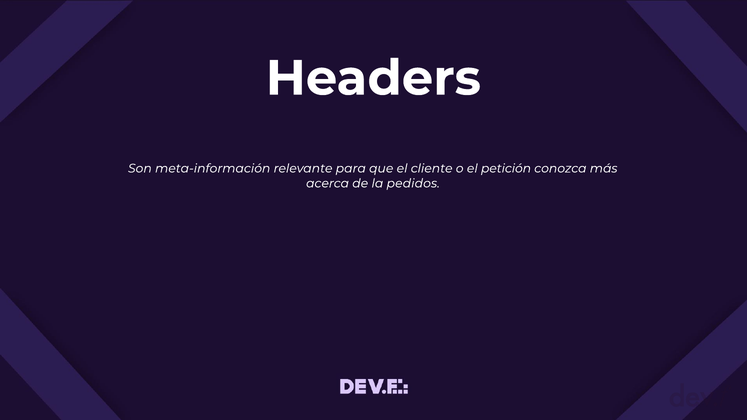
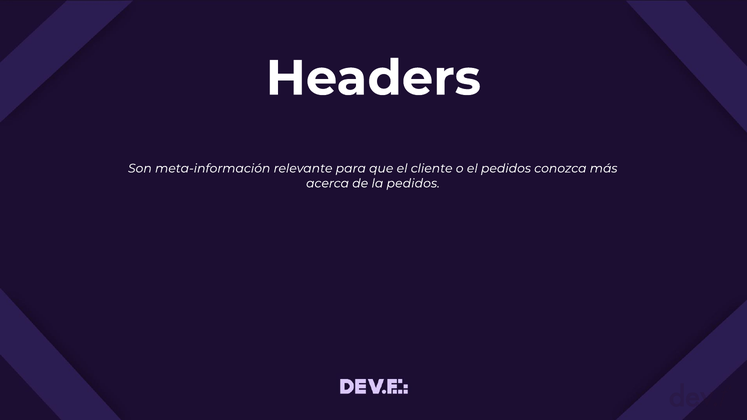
el petición: petición -> pedidos
